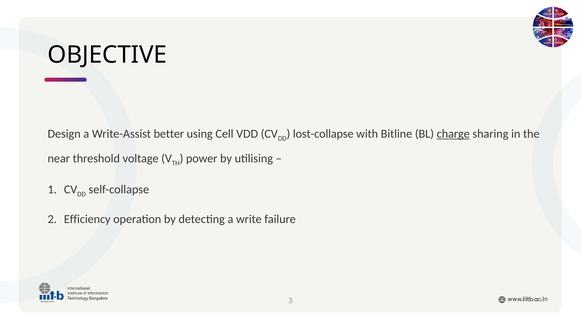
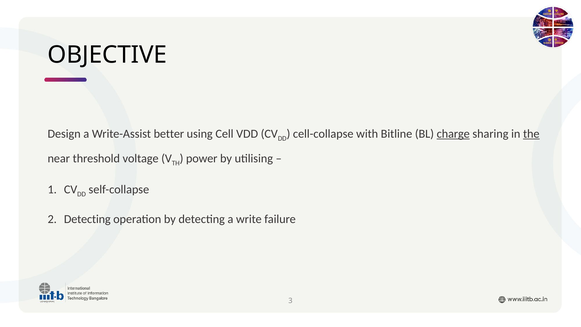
lost-collapse: lost-collapse -> cell-collapse
the underline: none -> present
Efficiency at (87, 219): Efficiency -> Detecting
